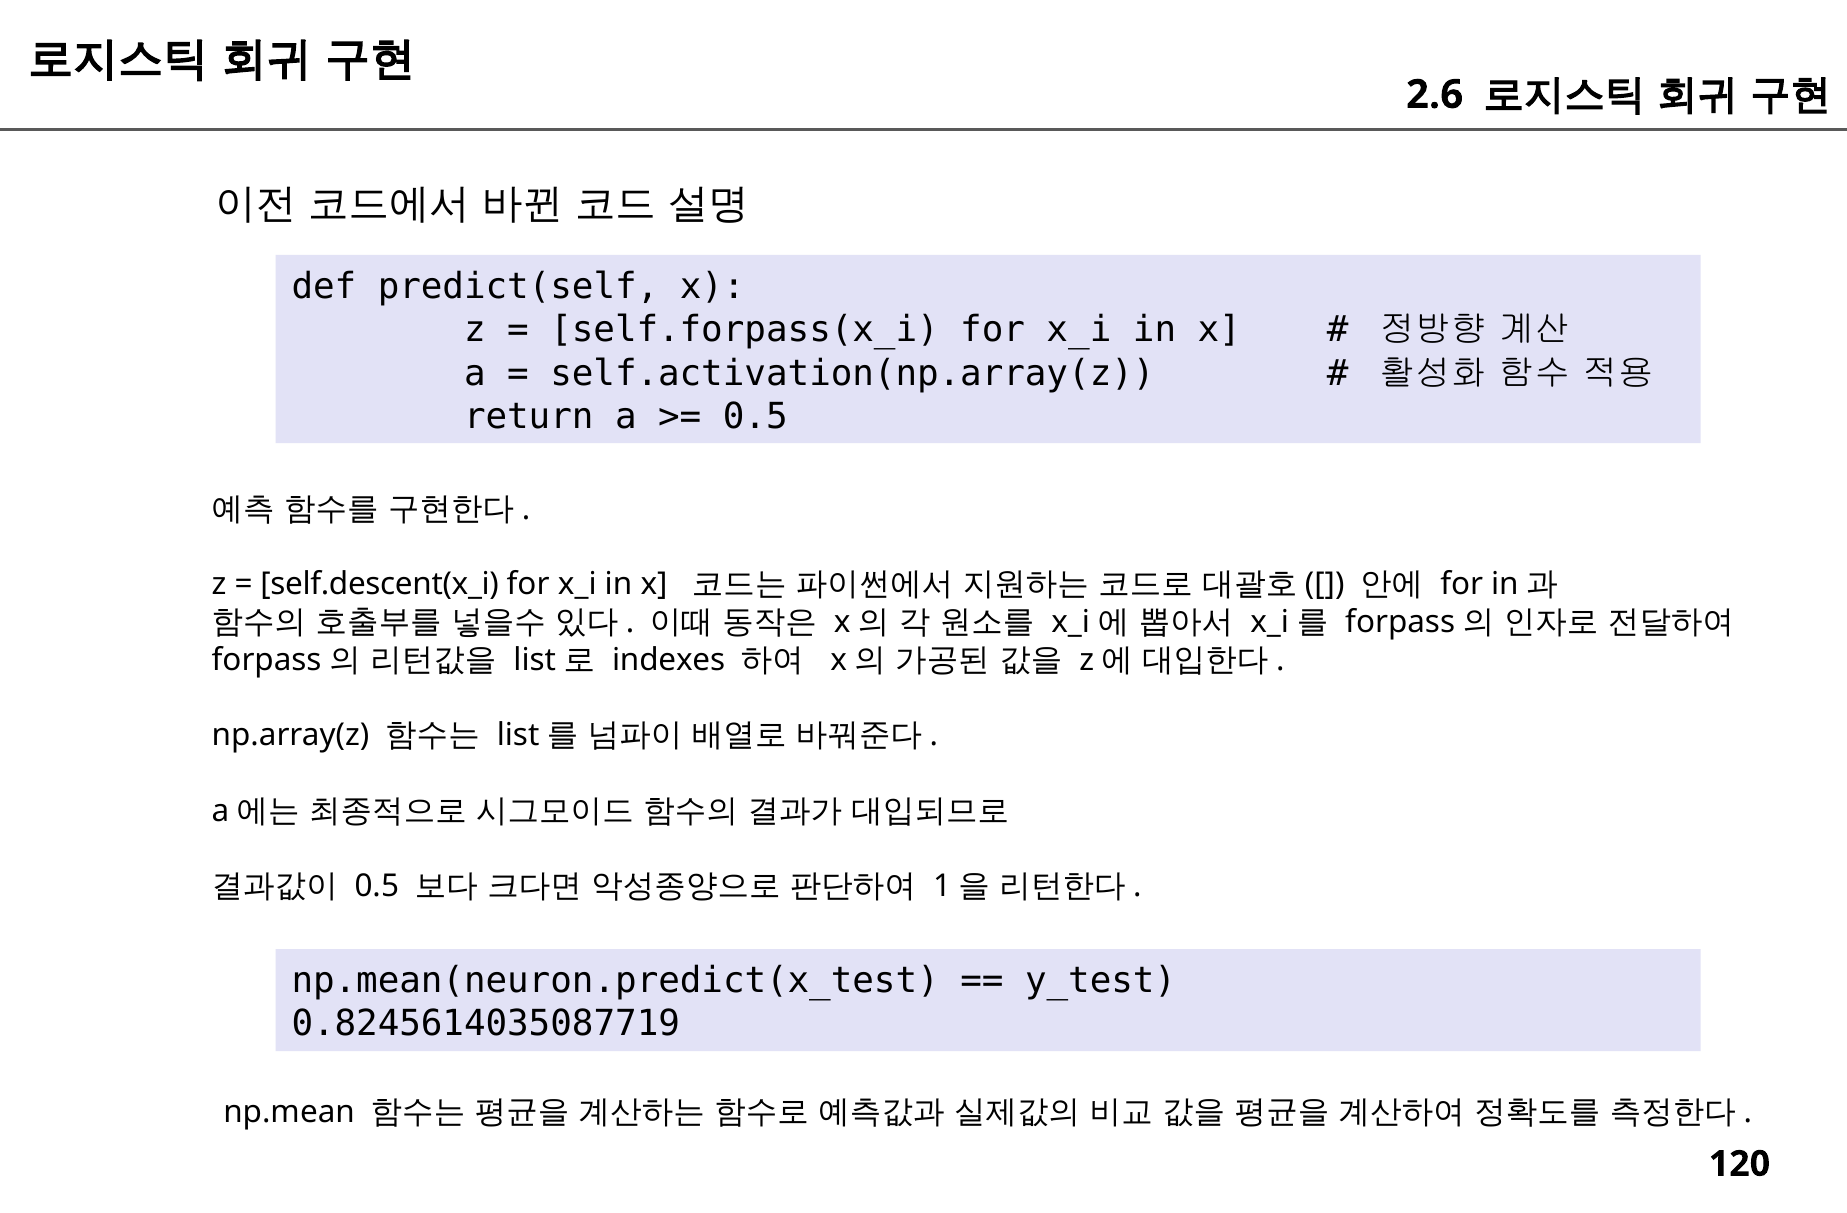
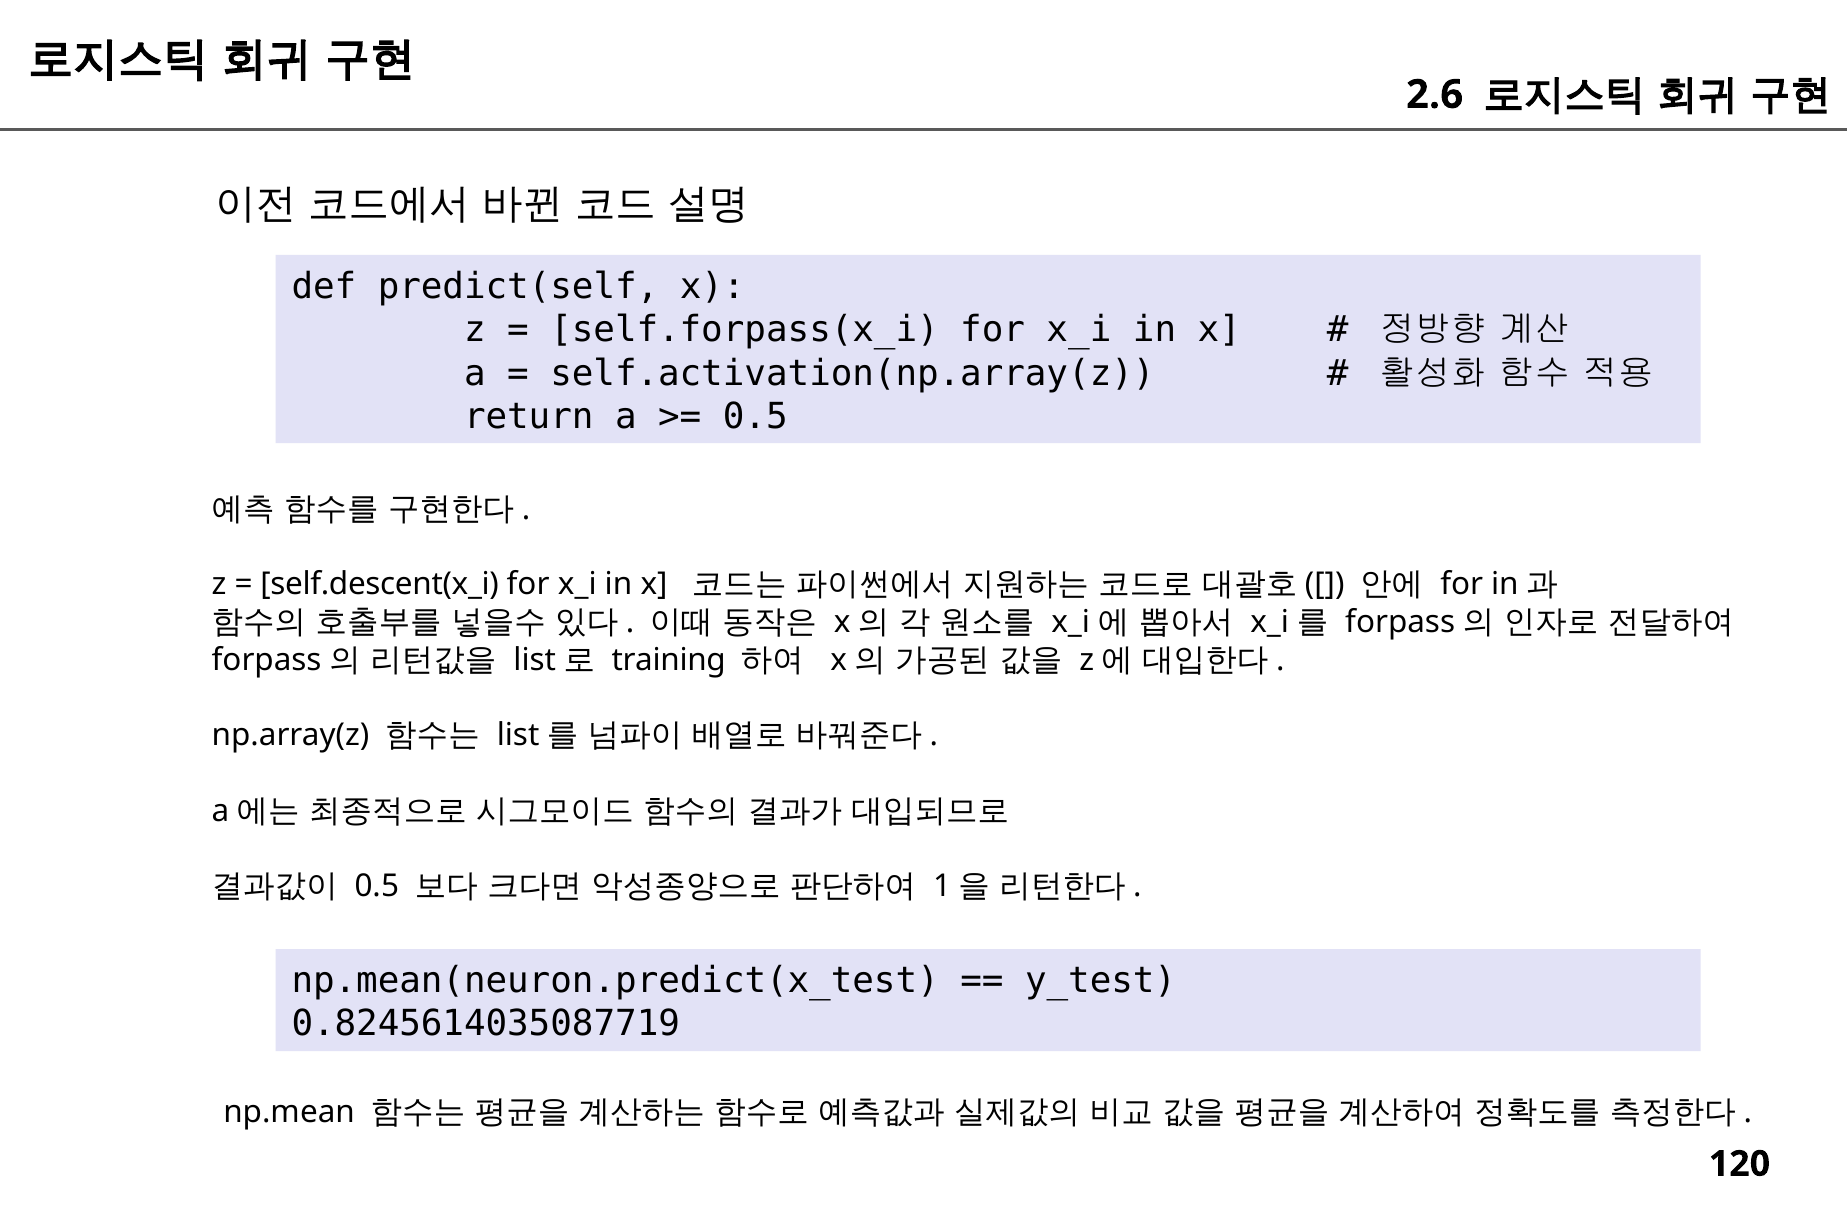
indexes: indexes -> training
